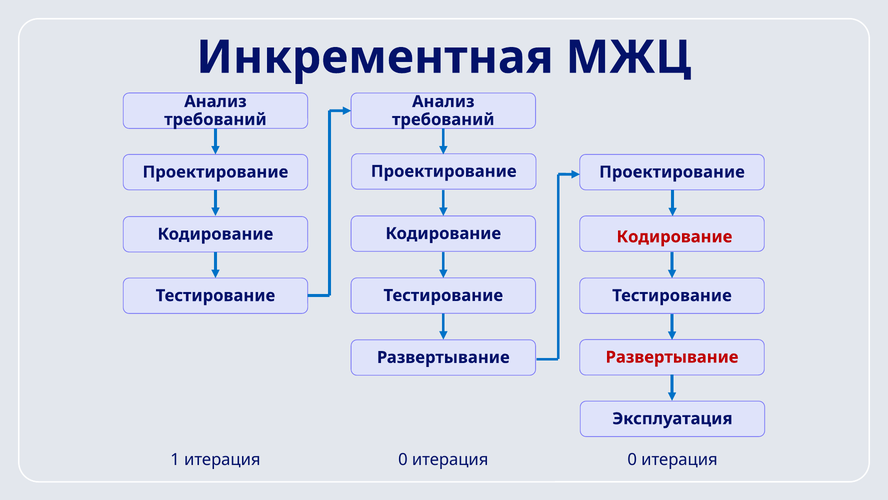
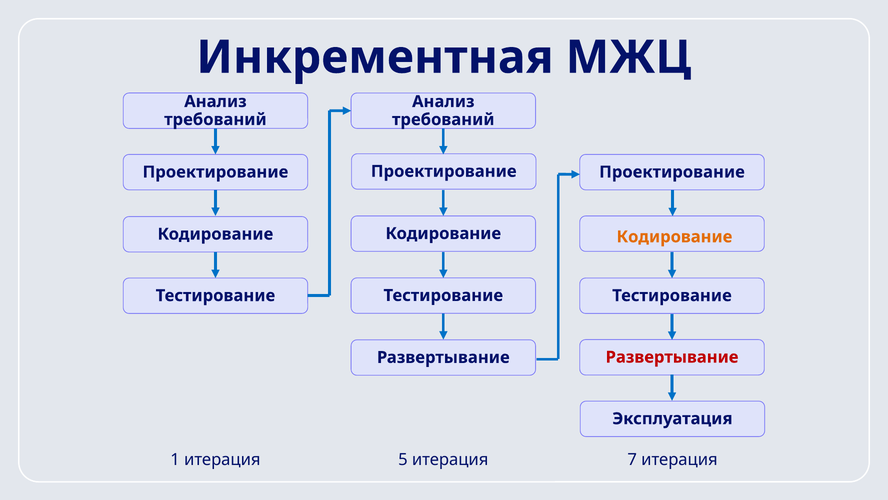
Кодирование at (674, 237) colour: red -> orange
1 итерация 0: 0 -> 5
0 at (632, 459): 0 -> 7
